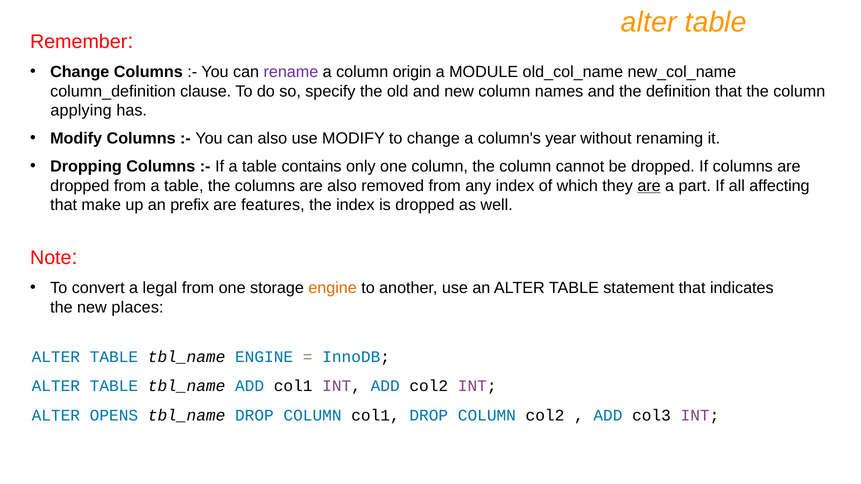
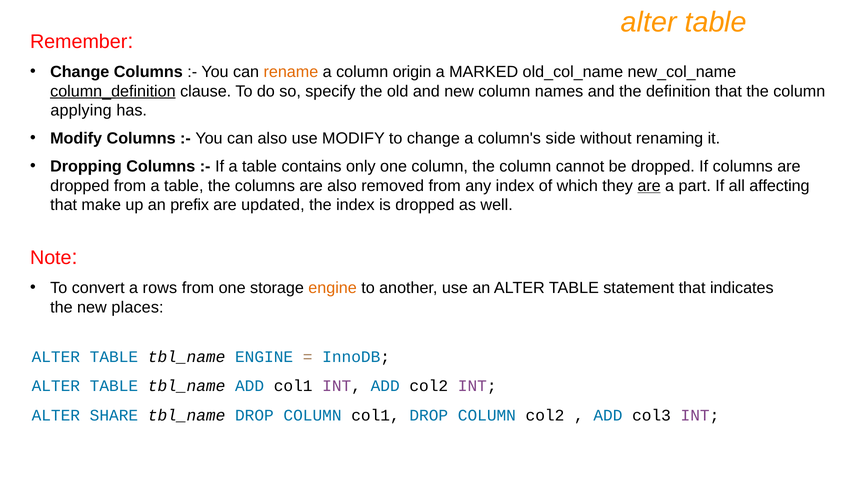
rename colour: purple -> orange
MODULE: MODULE -> MARKED
column_definition underline: none -> present
year: year -> side
features: features -> updated
legal: legal -> rows
OPENS: OPENS -> SHARE
